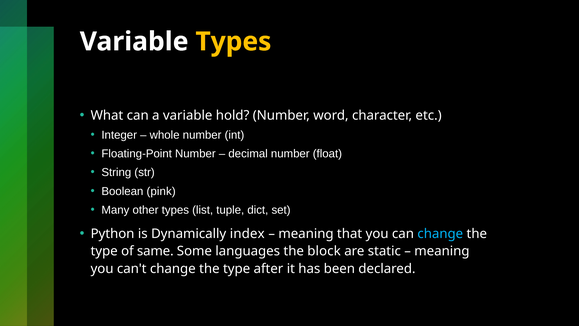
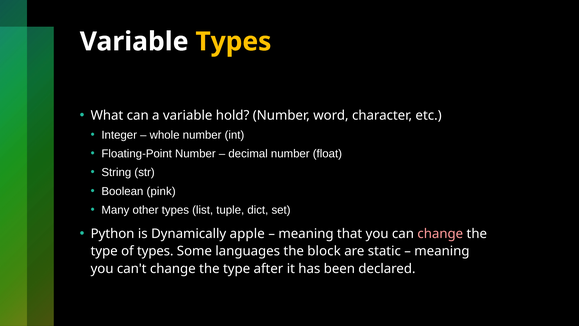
index: index -> apple
change at (440, 234) colour: light blue -> pink
of same: same -> types
